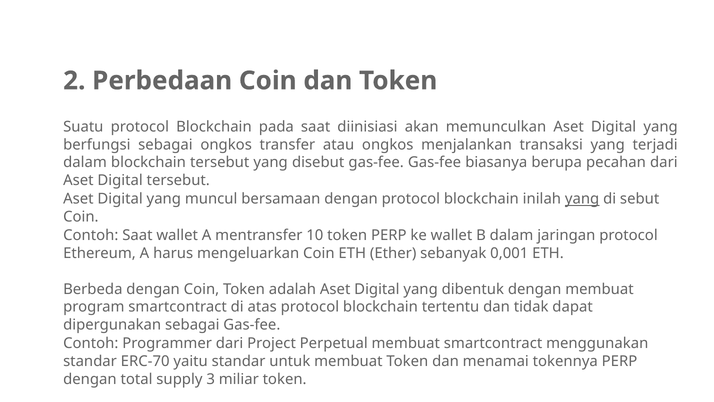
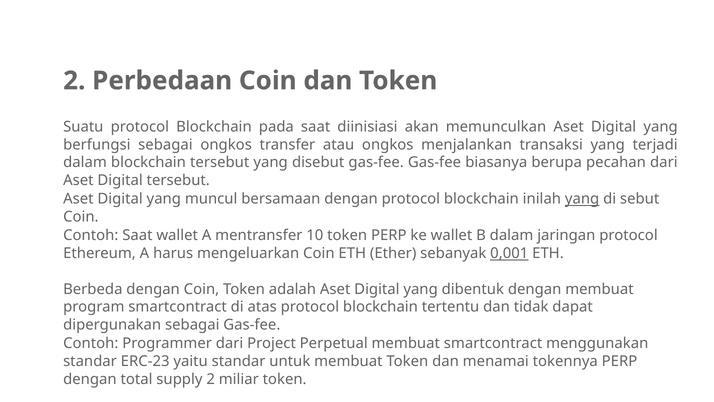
0,001 underline: none -> present
ERC-70: ERC-70 -> ERC-23
supply 3: 3 -> 2
